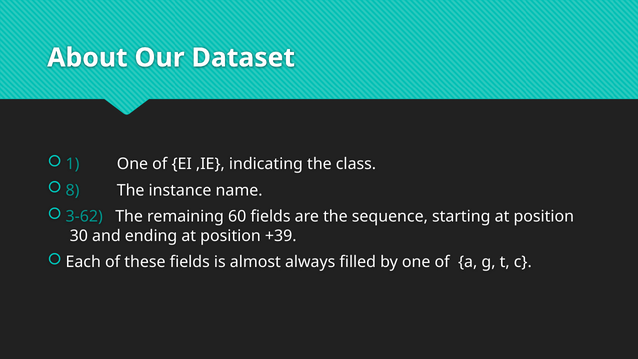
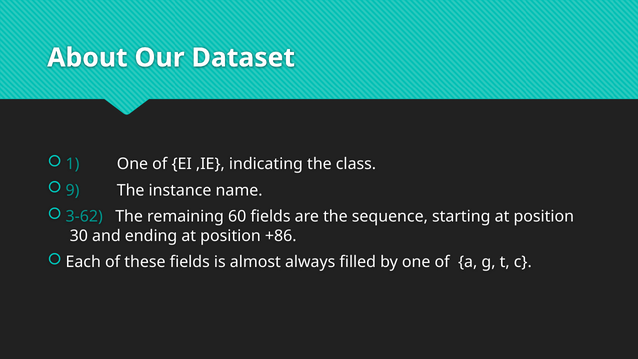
8: 8 -> 9
+39: +39 -> +86
